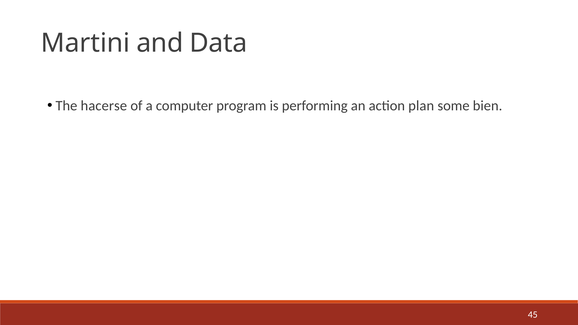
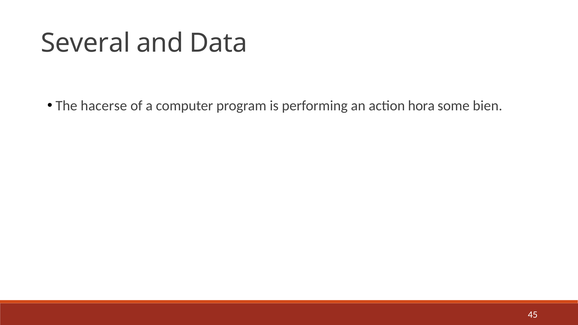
Martini: Martini -> Several
plan: plan -> hora
